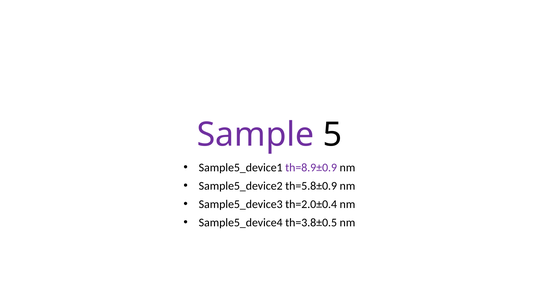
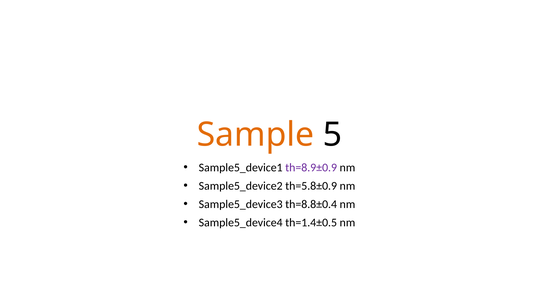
Sample colour: purple -> orange
th=2.0±0.4: th=2.0±0.4 -> th=8.8±0.4
th=3.8±0.5: th=3.8±0.5 -> th=1.4±0.5
